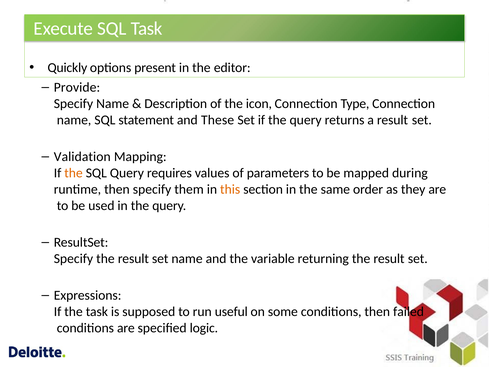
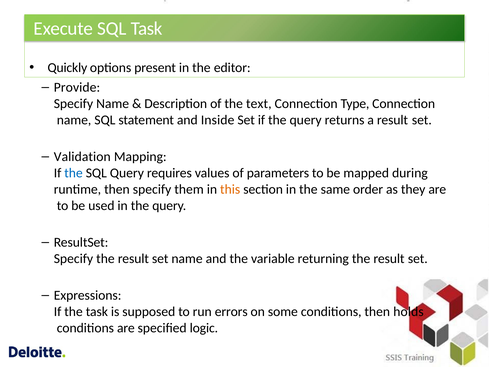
icon: icon -> text
These: These -> Inside
the at (74, 173) colour: orange -> blue
useful: useful -> errors
failed: failed -> holds
